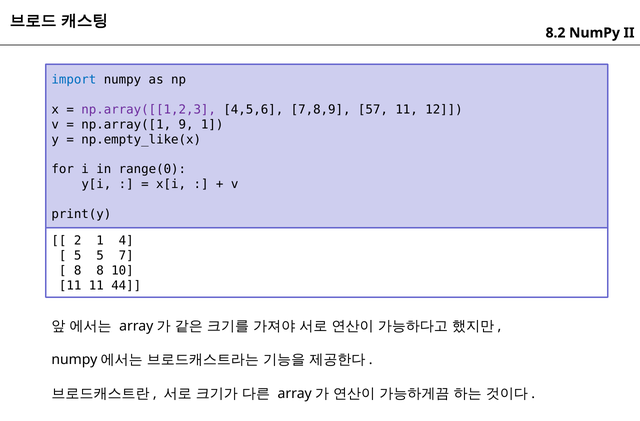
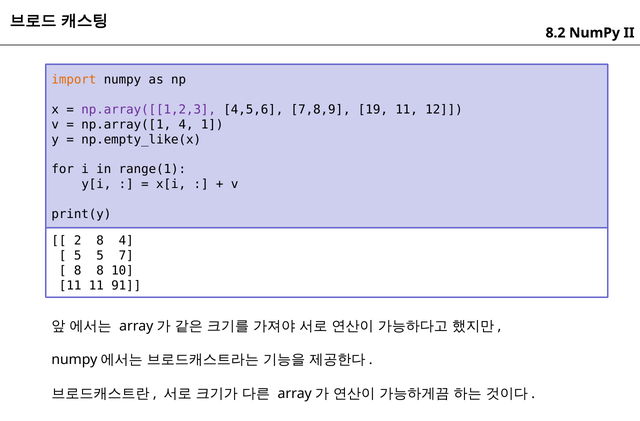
import colour: blue -> orange
57: 57 -> 19
np.array([1 9: 9 -> 4
range(0: range(0 -> range(1
2 1: 1 -> 8
44: 44 -> 91
